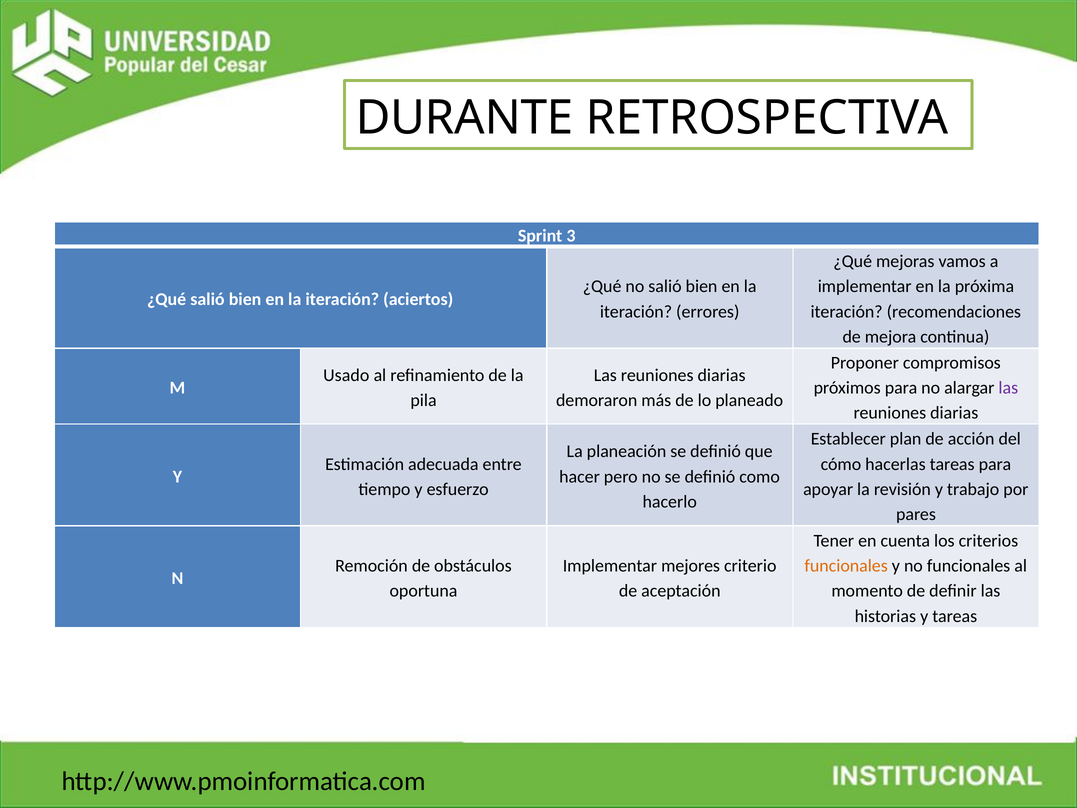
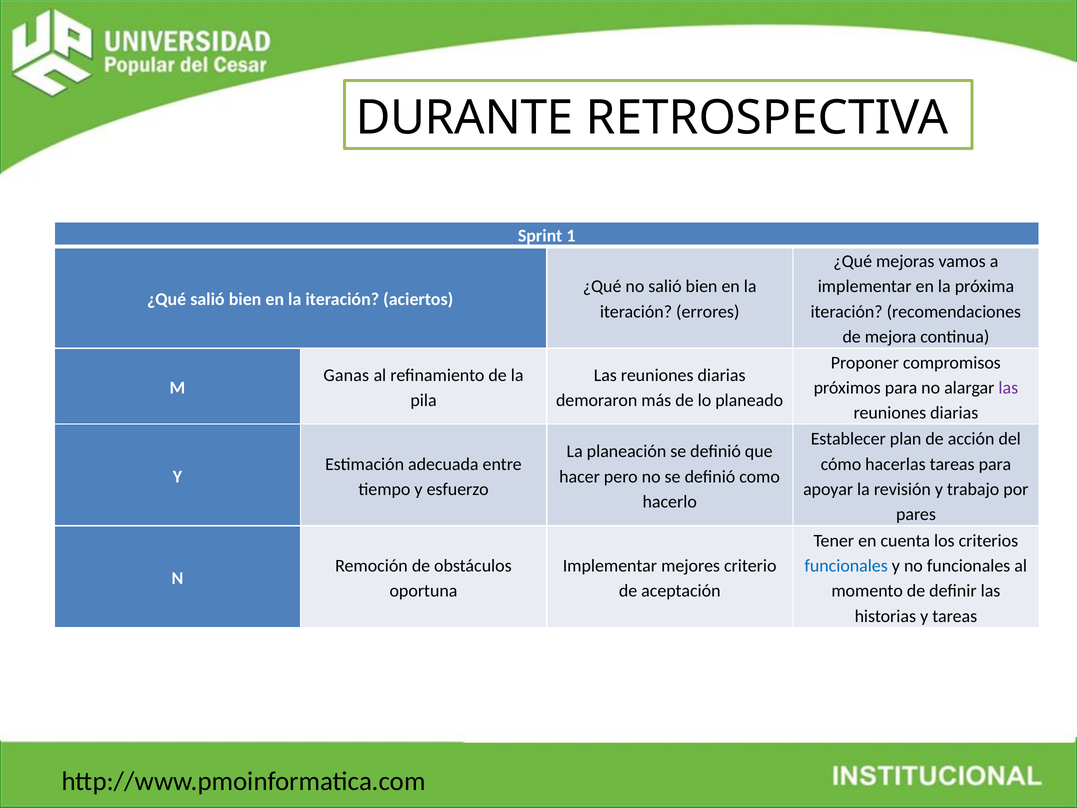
3: 3 -> 1
Usado: Usado -> Ganas
funcionales at (846, 566) colour: orange -> blue
